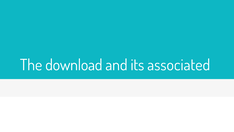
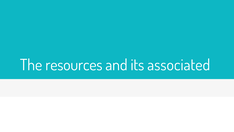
download: download -> resources
